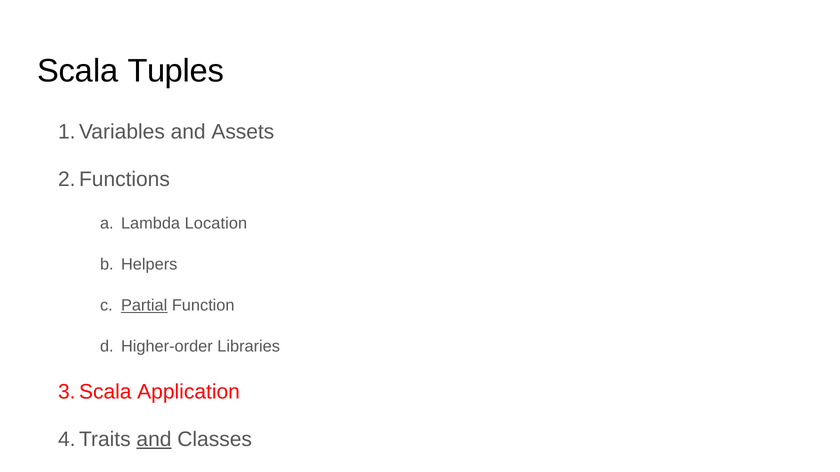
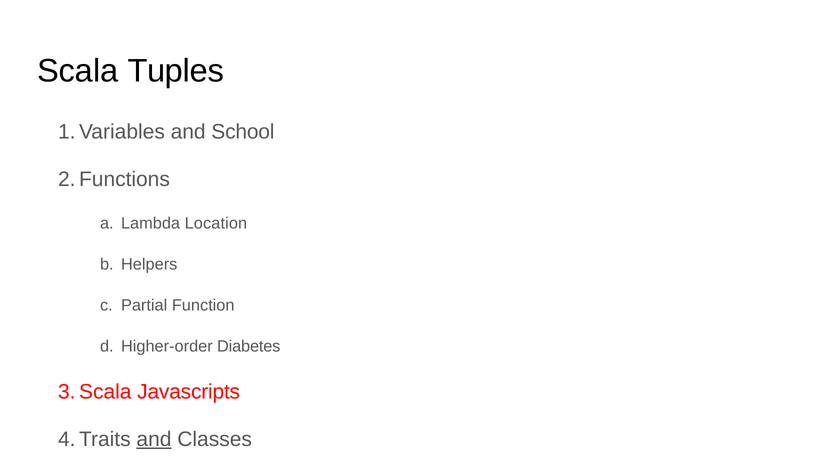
Assets: Assets -> School
Partial underline: present -> none
Libraries: Libraries -> Diabetes
Application: Application -> Javascripts
